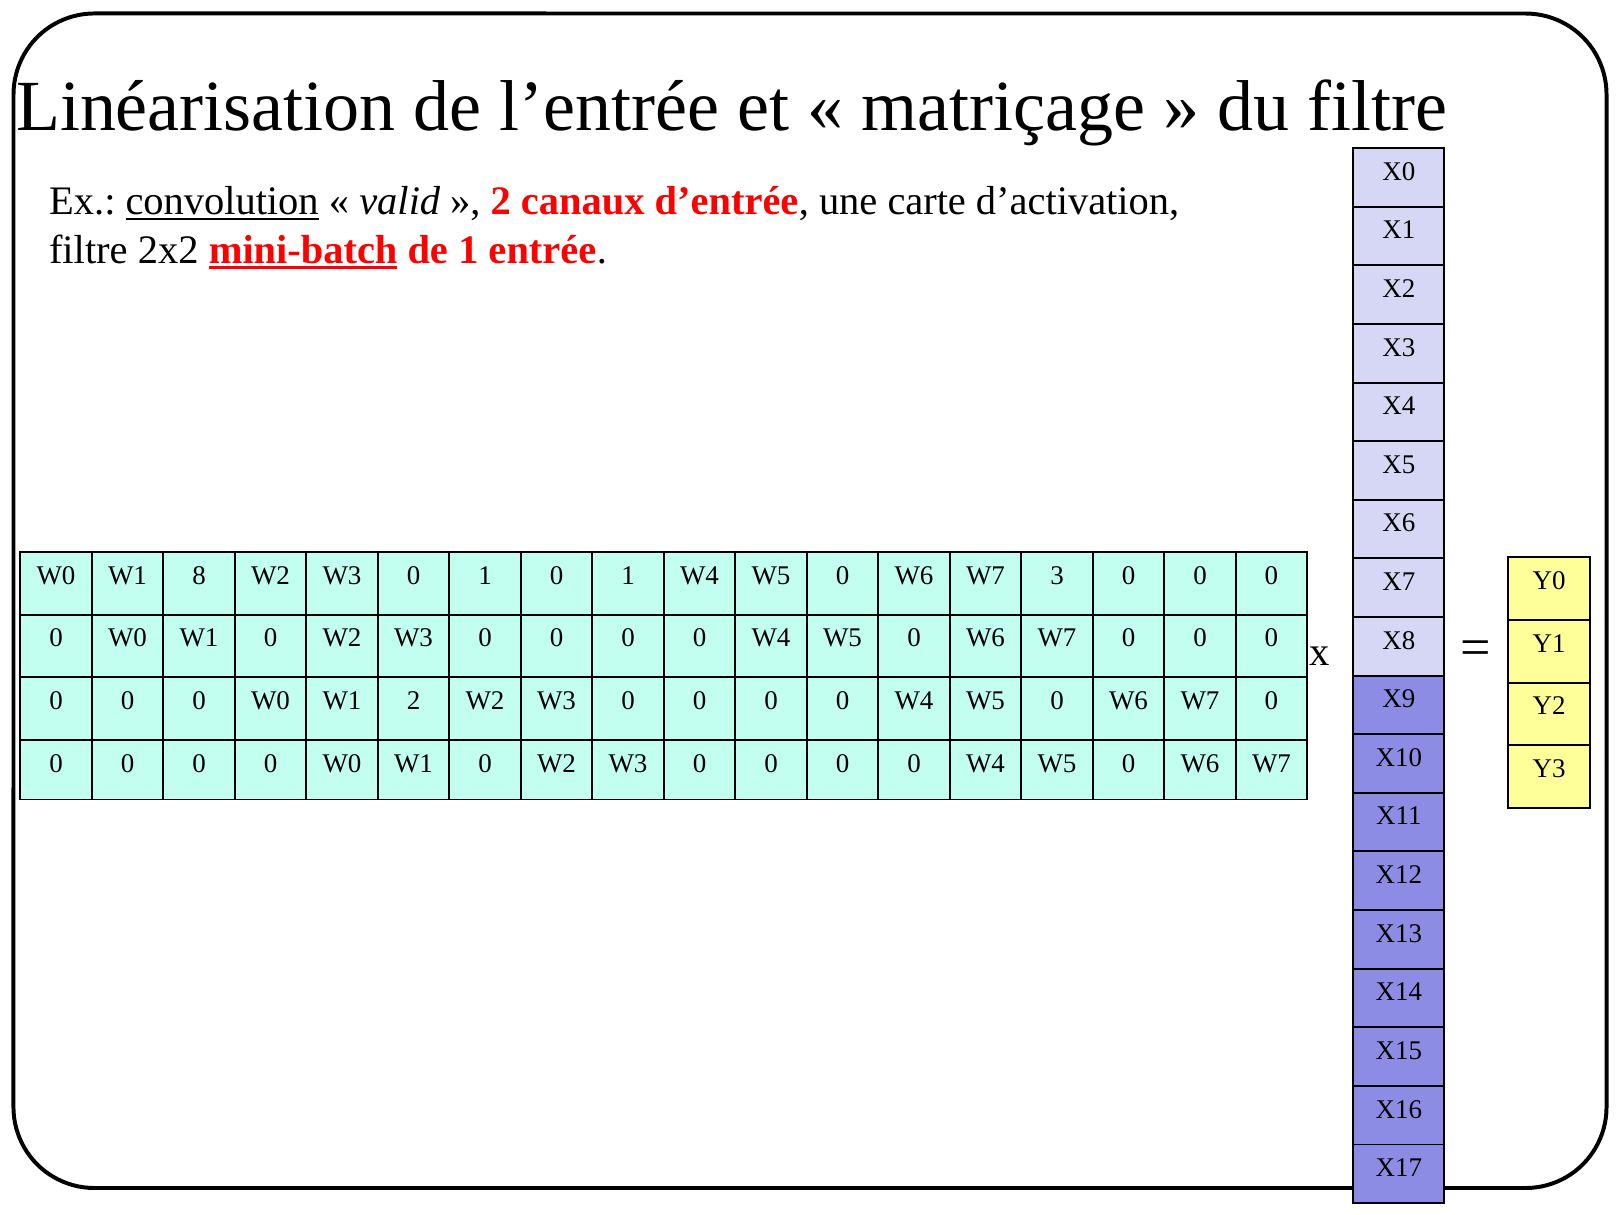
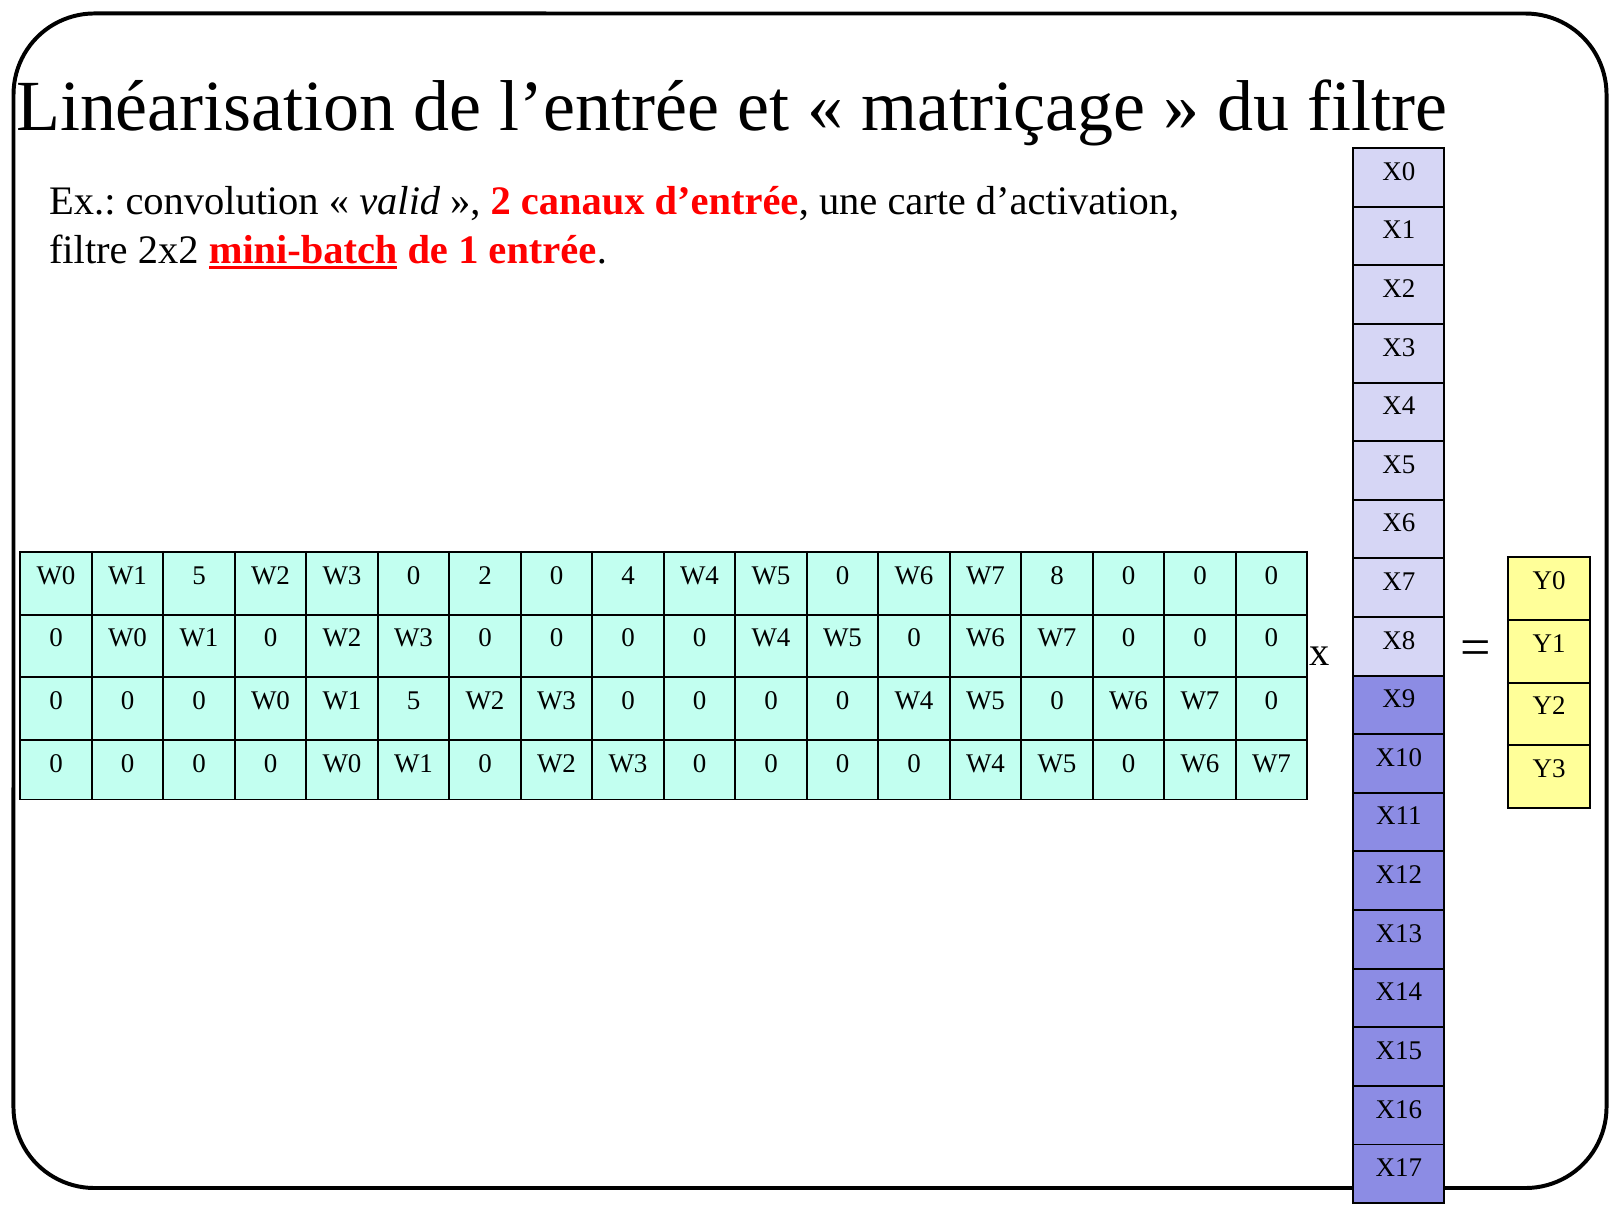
convolution underline: present -> none
8 at (199, 575): 8 -> 5
W3 0 1: 1 -> 2
1 at (628, 575): 1 -> 4
3: 3 -> 8
0 W0 W1 2: 2 -> 5
